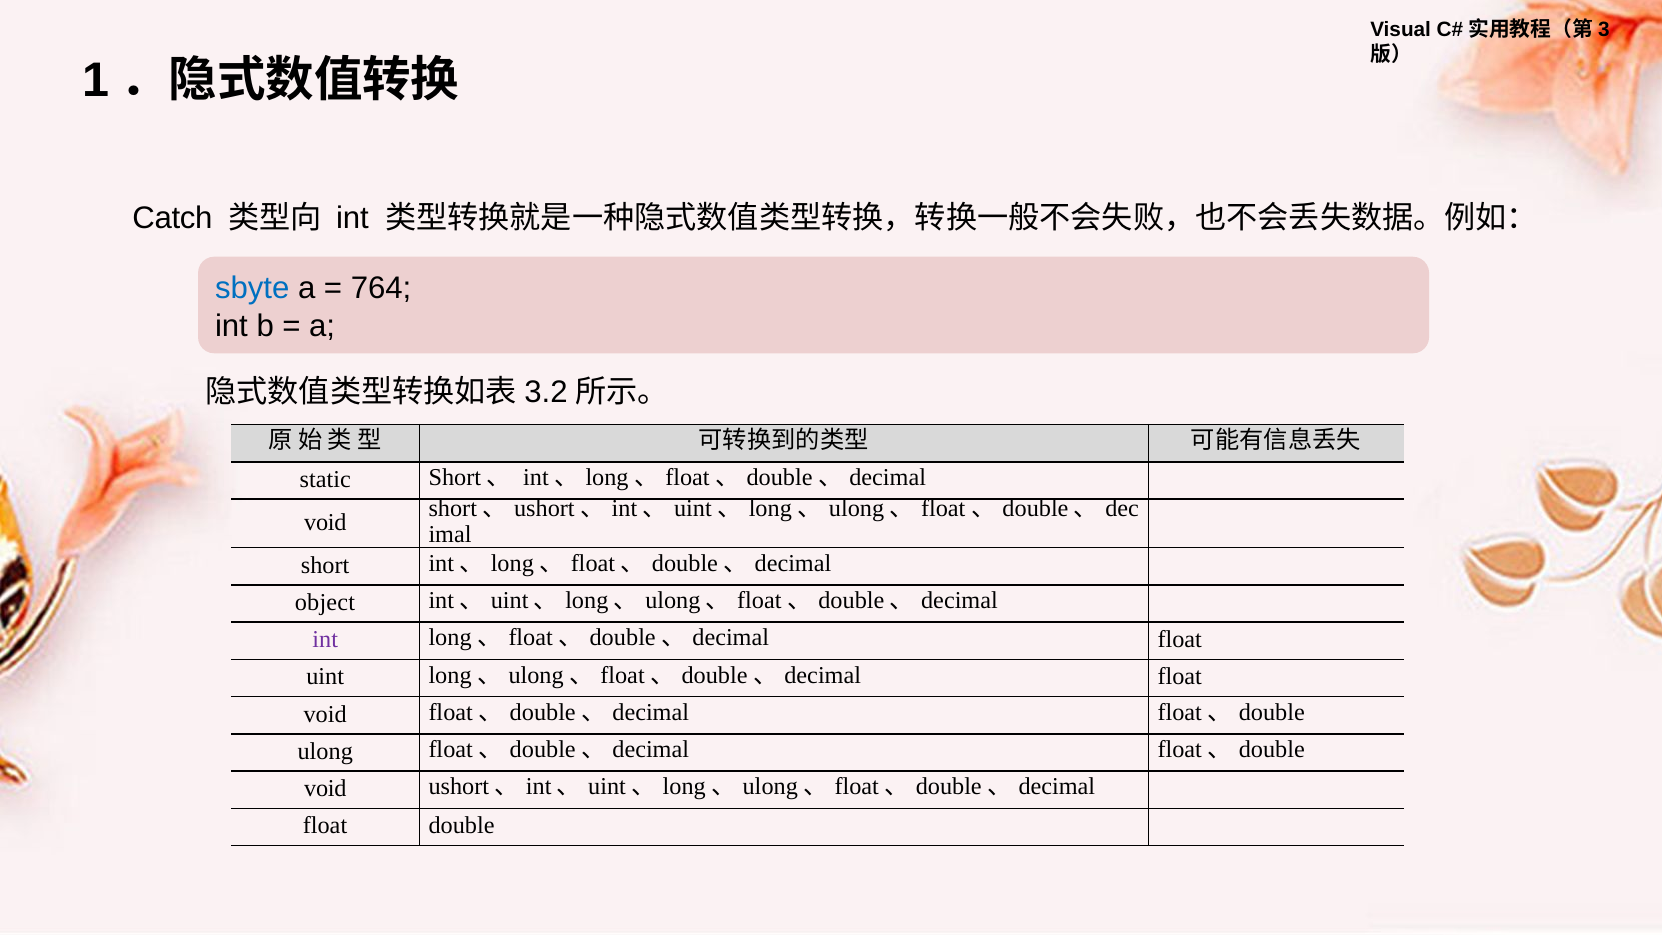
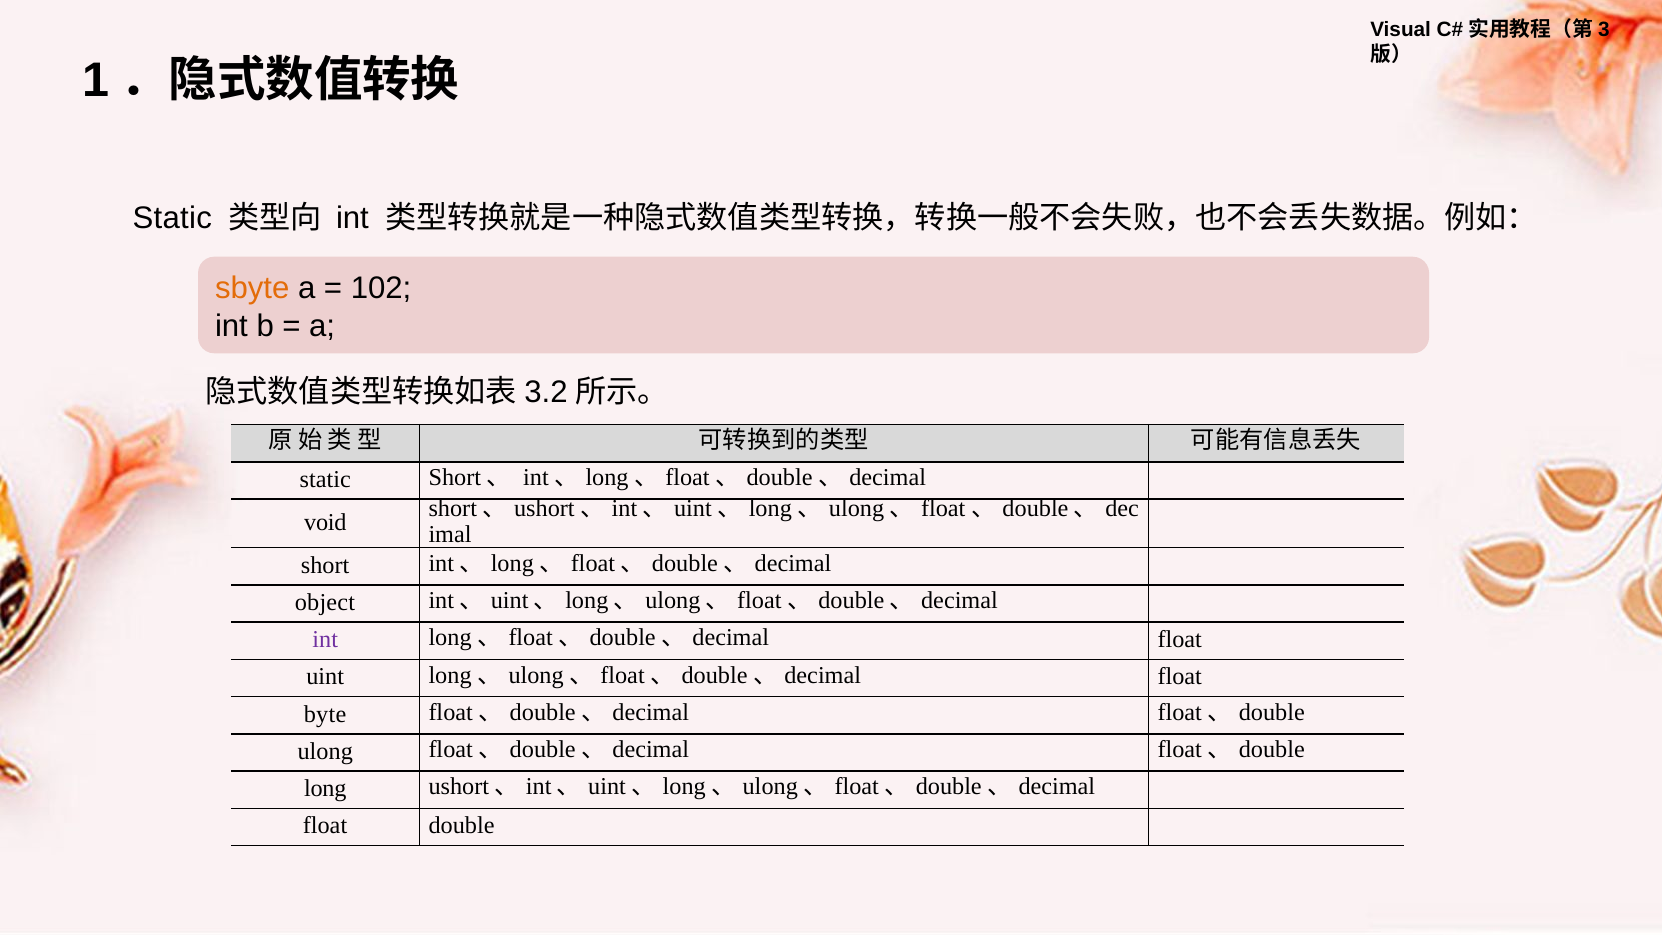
Catch at (173, 218): Catch -> Static
sbyte colour: blue -> orange
764: 764 -> 102
void at (325, 714): void -> byte
void at (325, 789): void -> long
